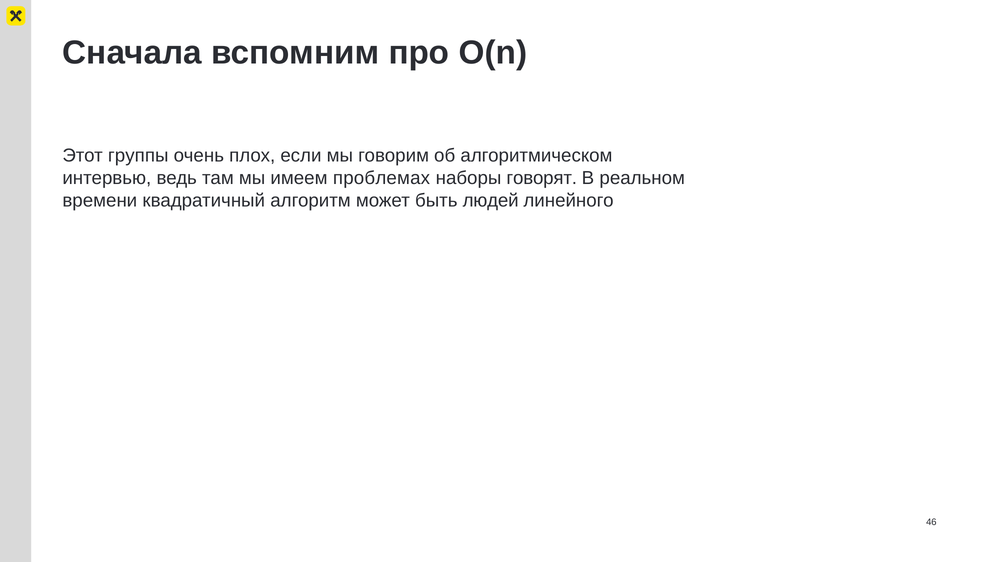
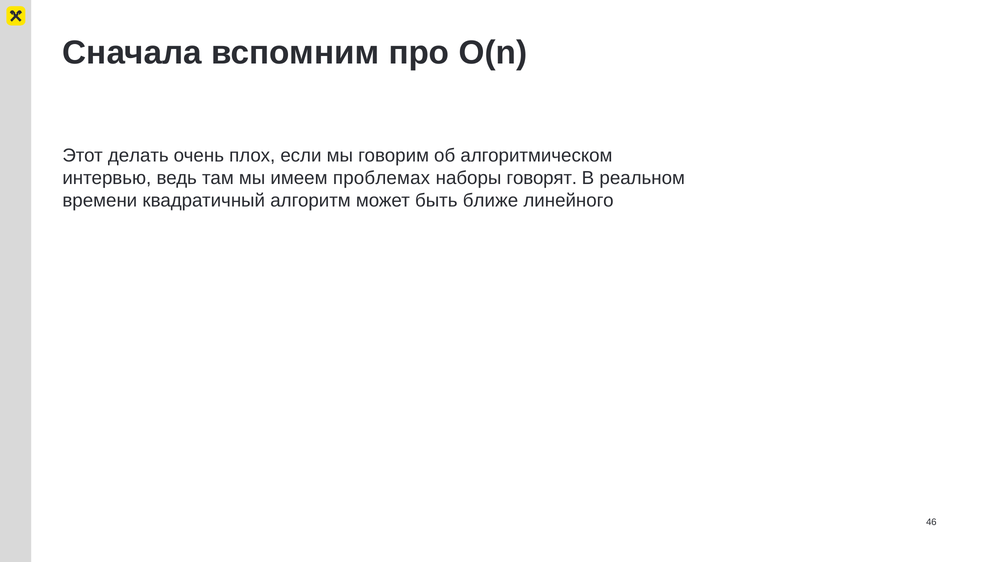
группы: группы -> делать
людей: людей -> ближе
